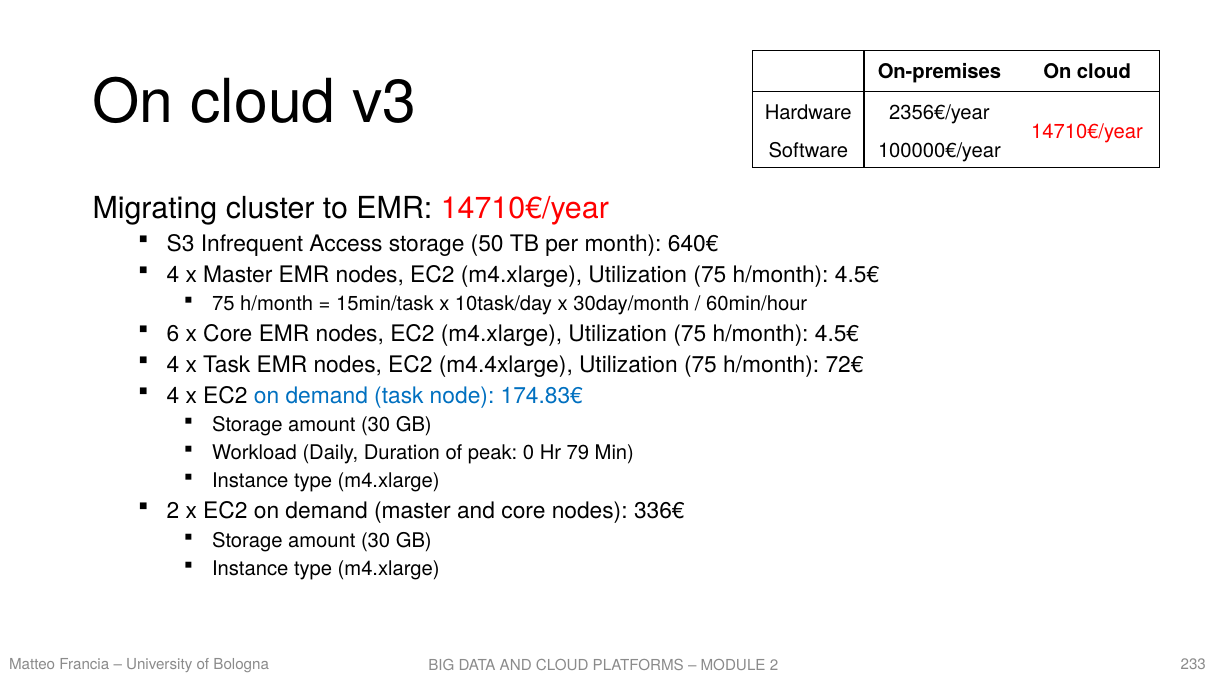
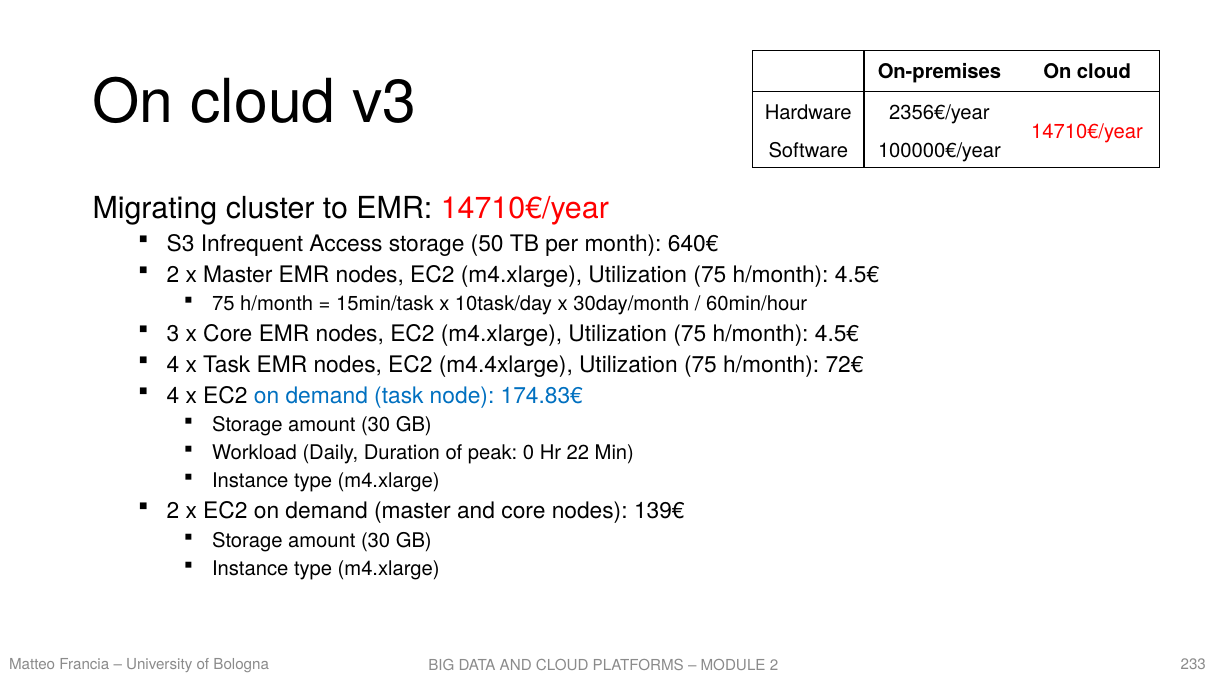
4 at (173, 275): 4 -> 2
6: 6 -> 3
79: 79 -> 22
336€: 336€ -> 139€
